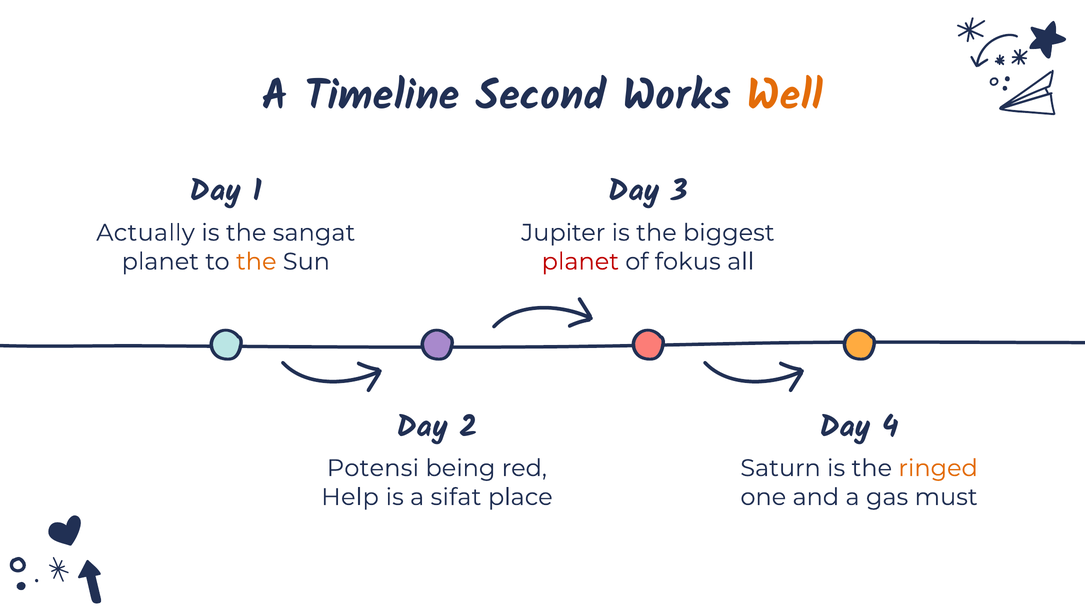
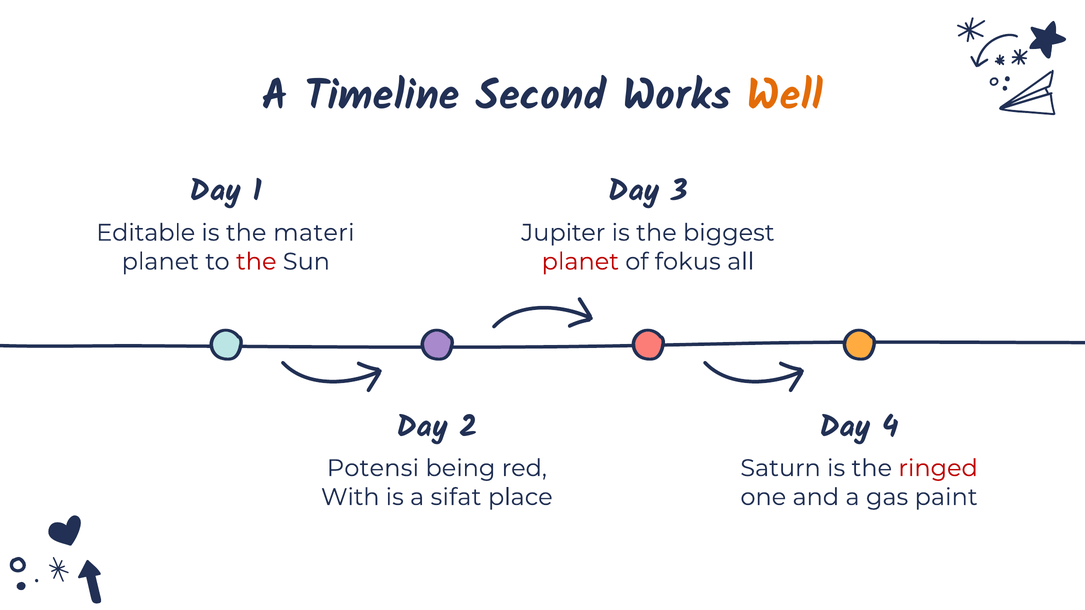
Actually: Actually -> Editable
sangat: sangat -> materi
the at (256, 262) colour: orange -> red
ringed colour: orange -> red
Help: Help -> With
must: must -> paint
